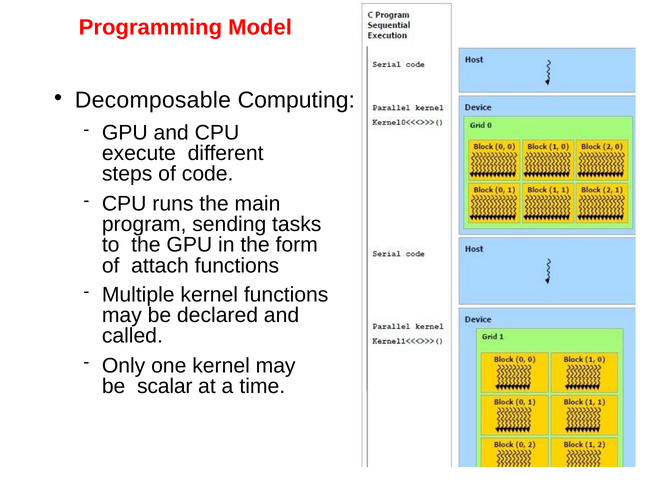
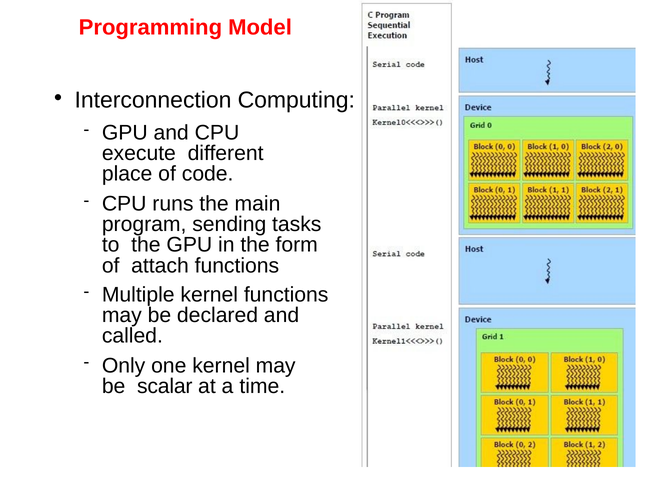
Decomposable: Decomposable -> Interconnection
steps: steps -> place
